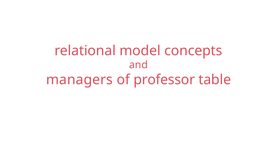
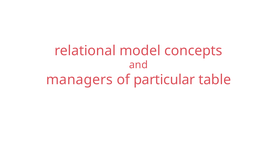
professor: professor -> particular
